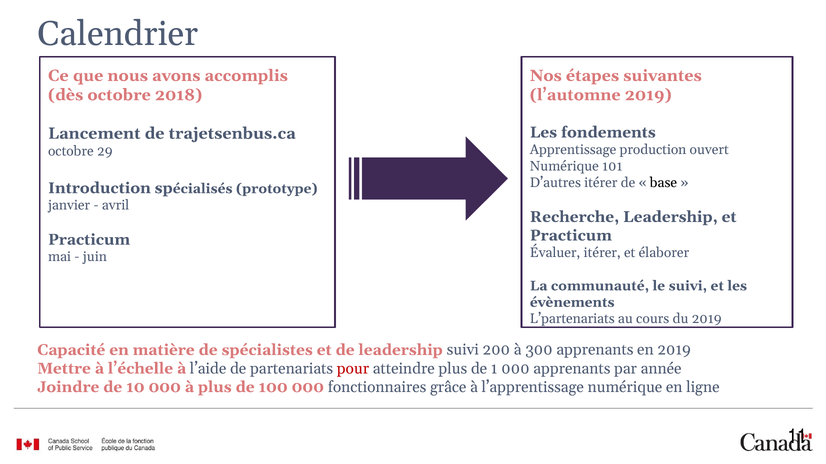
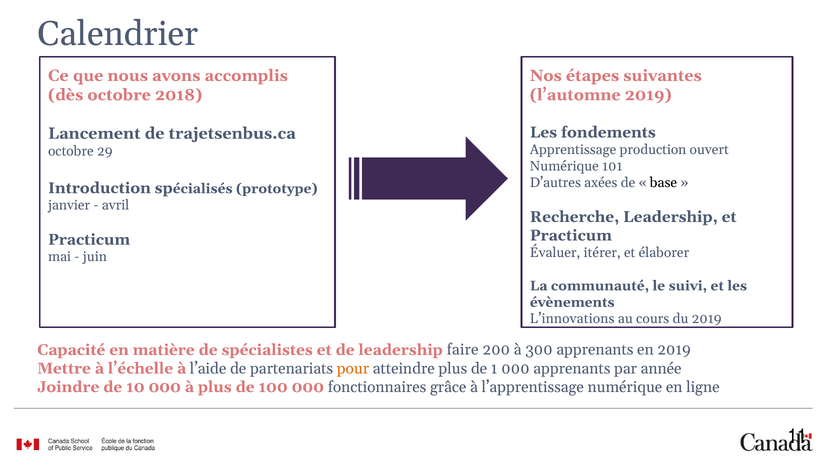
D’autres itérer: itérer -> axées
L’partenariats: L’partenariats -> L’innovations
leadership suivi: suivi -> faire
pour colour: red -> orange
